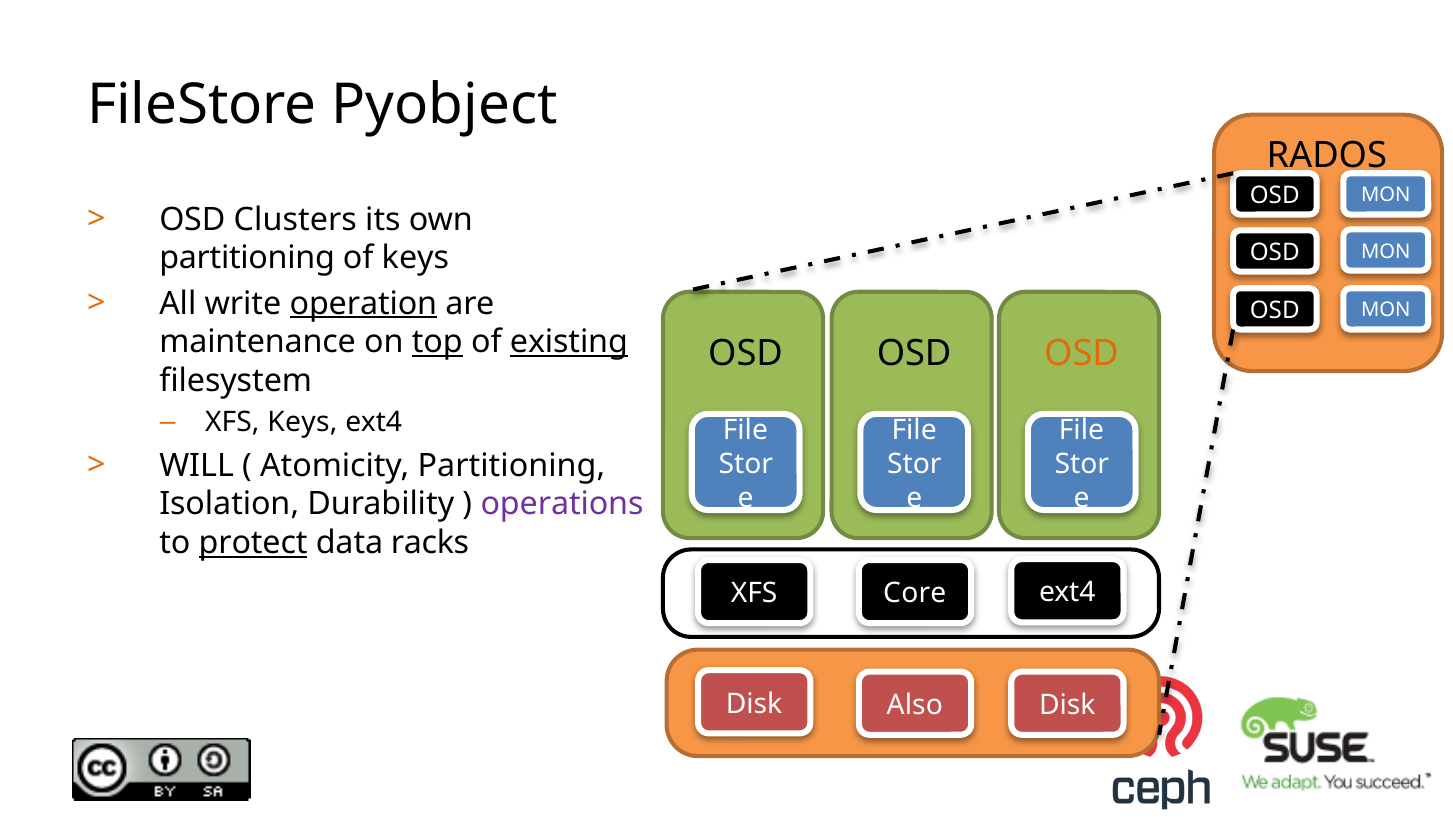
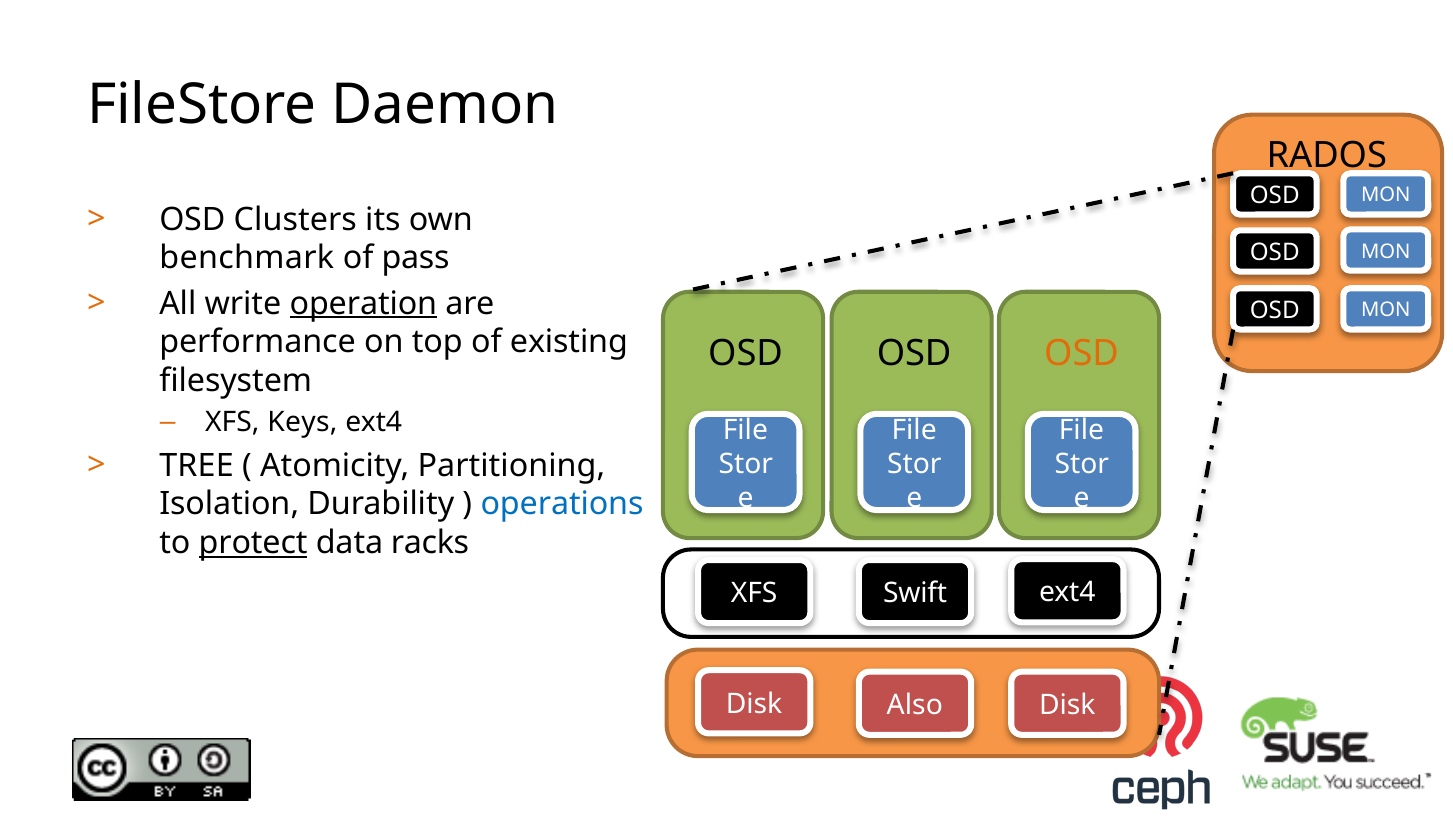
Pyobject: Pyobject -> Daemon
partitioning at (247, 258): partitioning -> benchmark
of keys: keys -> pass
maintenance: maintenance -> performance
top underline: present -> none
existing underline: present -> none
WILL: WILL -> TREE
operations colour: purple -> blue
Core: Core -> Swift
